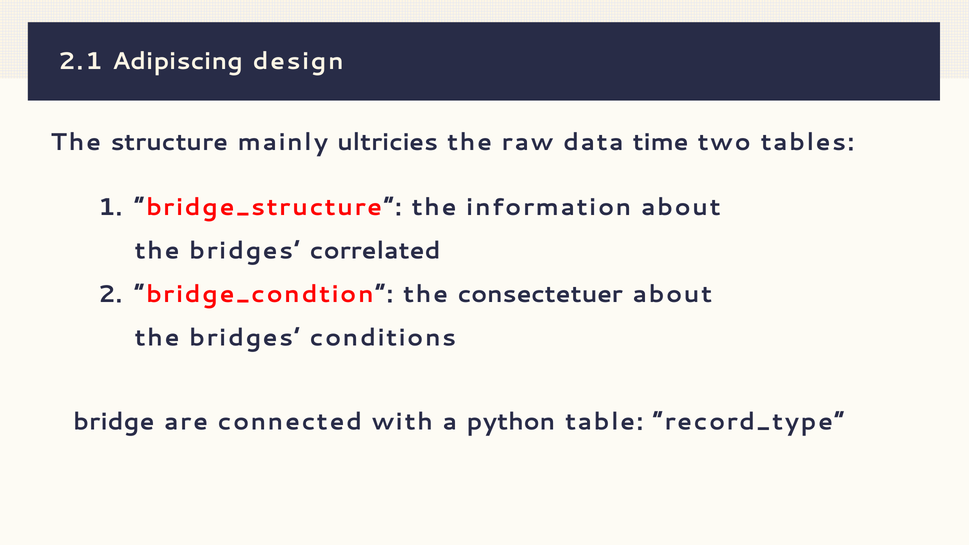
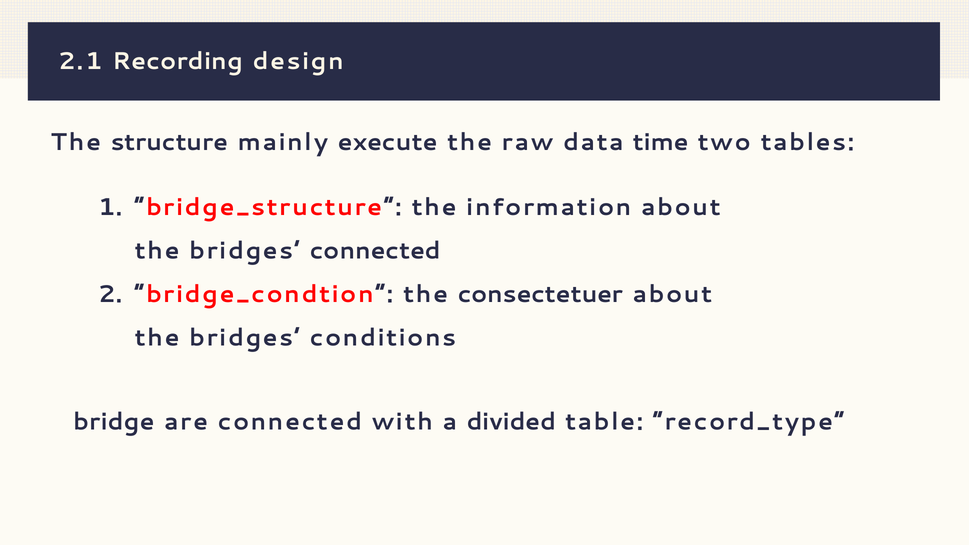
Adipiscing: Adipiscing -> Recording
ultricies: ultricies -> execute
bridges correlated: correlated -> connected
python: python -> divided
